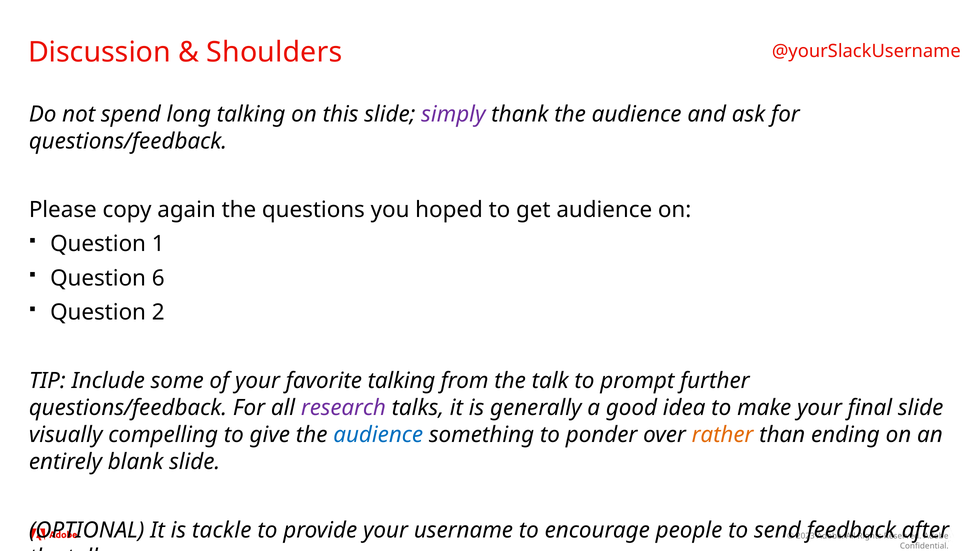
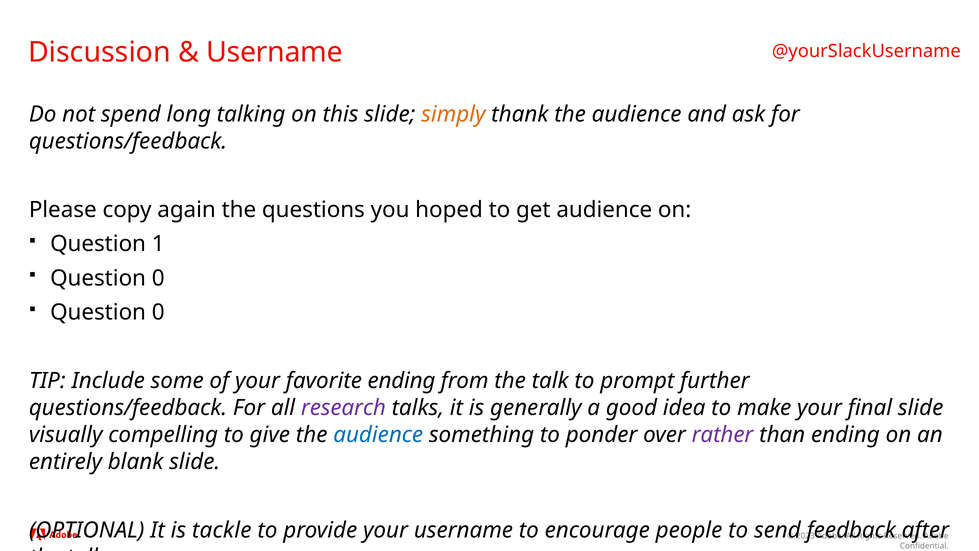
Shoulders at (274, 52): Shoulders -> Username
simply colour: purple -> orange
6 at (158, 278): 6 -> 0
2 at (158, 312): 2 -> 0
favorite talking: talking -> ending
rather colour: orange -> purple
